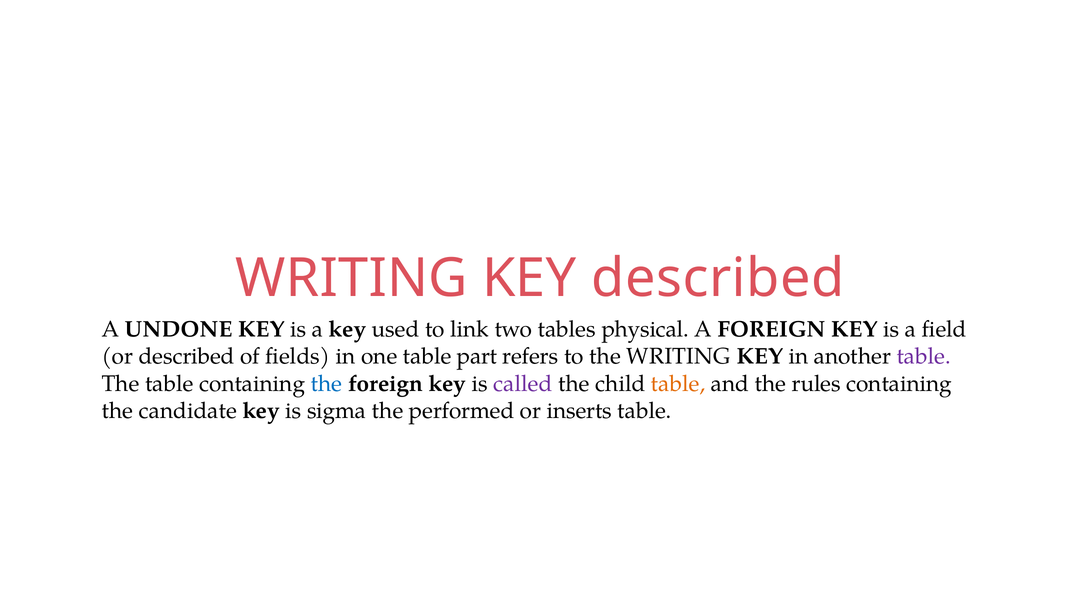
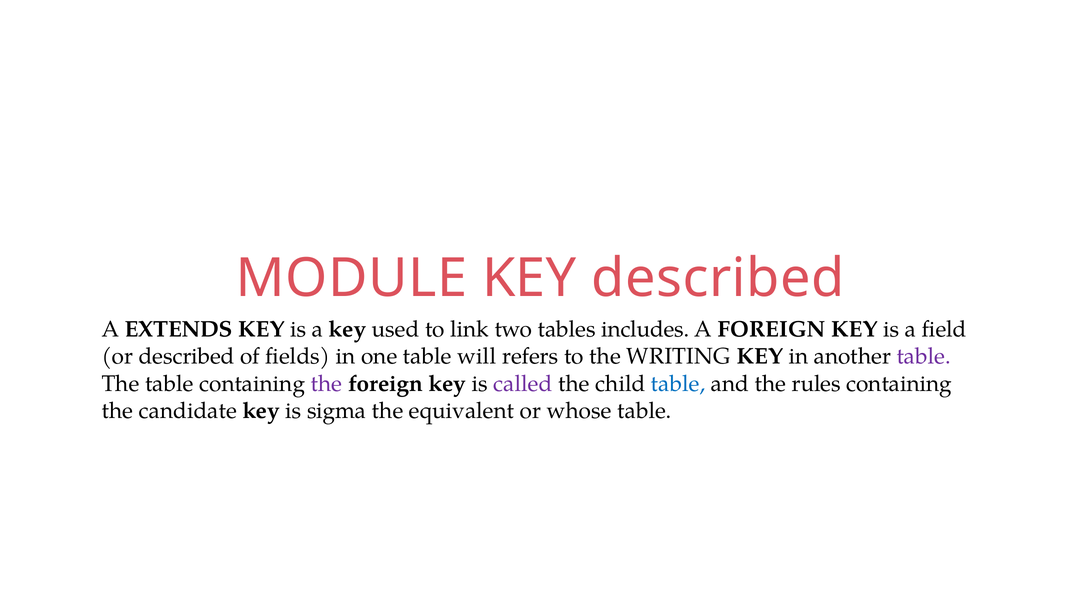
WRITING at (352, 278): WRITING -> MODULE
UNDONE: UNDONE -> EXTENDS
physical: physical -> includes
part: part -> will
the at (326, 383) colour: blue -> purple
table at (678, 383) colour: orange -> blue
performed: performed -> equivalent
inserts: inserts -> whose
